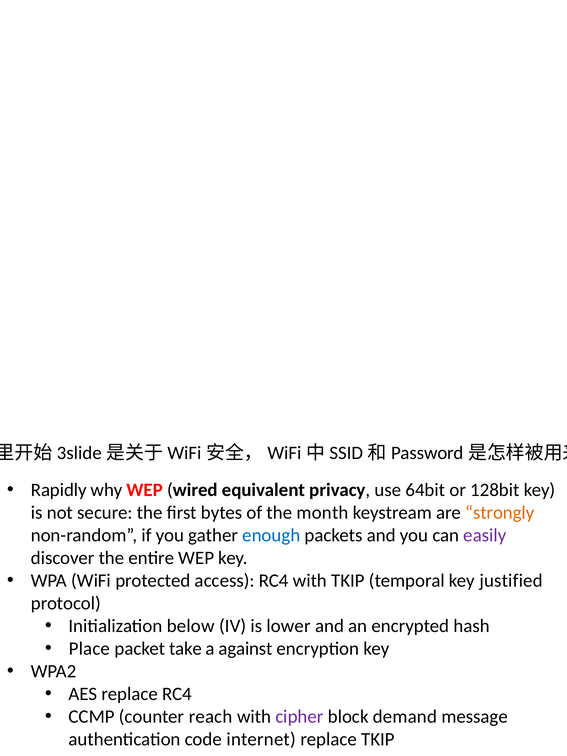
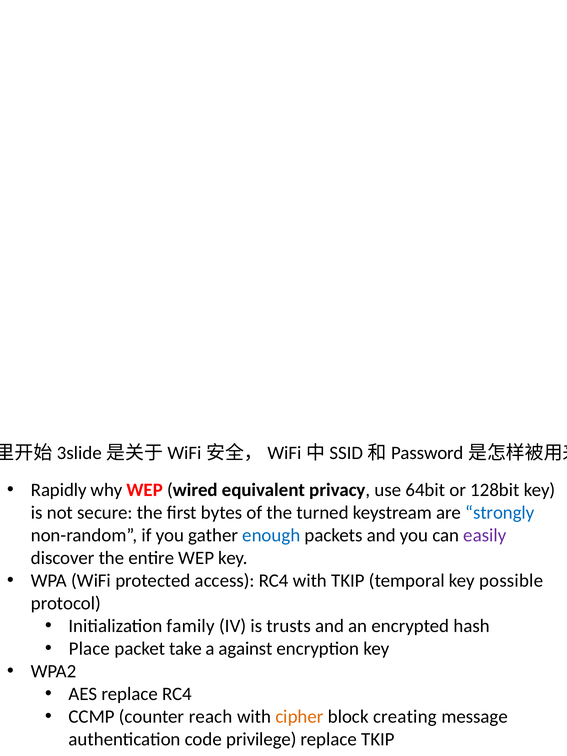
month: month -> turned
strongly colour: orange -> blue
justified: justified -> possible
below: below -> family
lower: lower -> trusts
cipher colour: purple -> orange
demand: demand -> creating
internet: internet -> privilege
